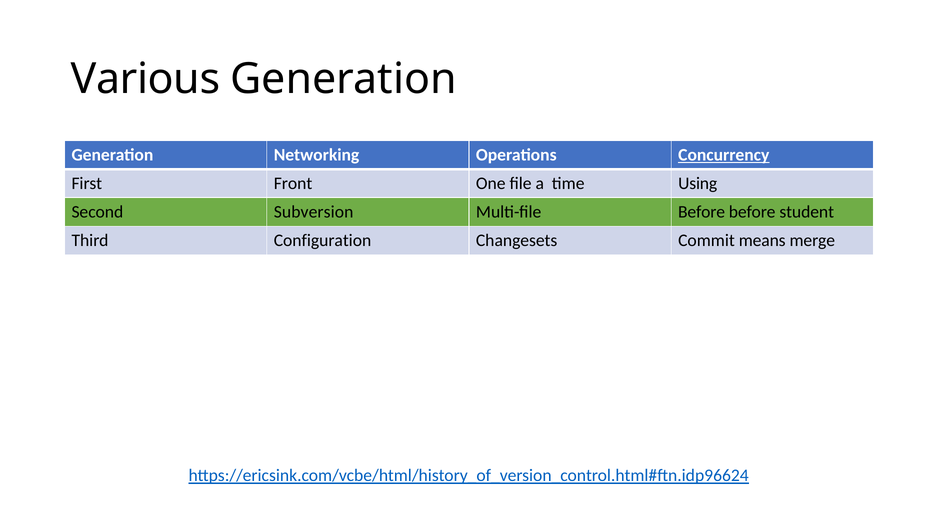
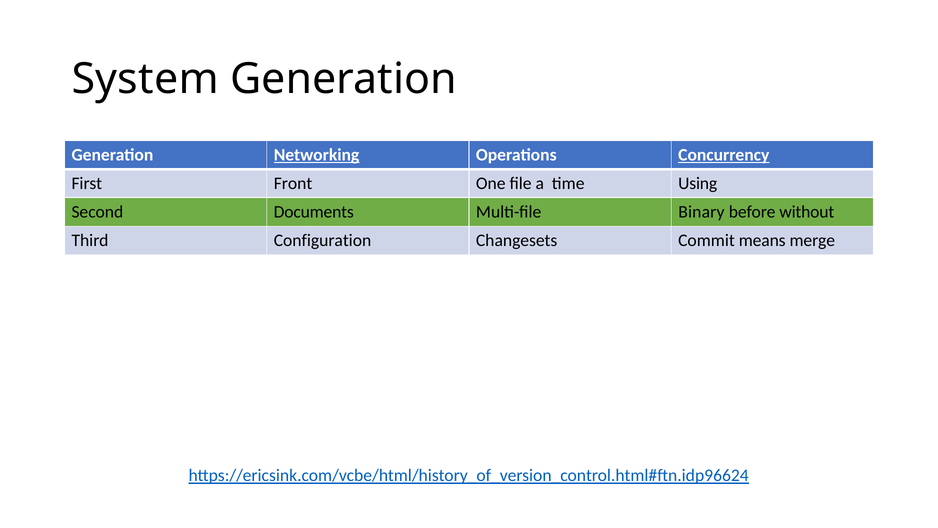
Various: Various -> System
Networking underline: none -> present
Subversion: Subversion -> Documents
Multi-file Before: Before -> Binary
student: student -> without
